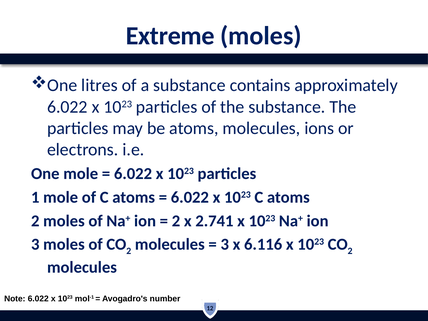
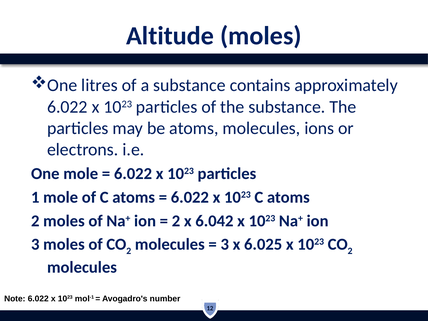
Extreme: Extreme -> Altitude
2.741: 2.741 -> 6.042
6.116: 6.116 -> 6.025
